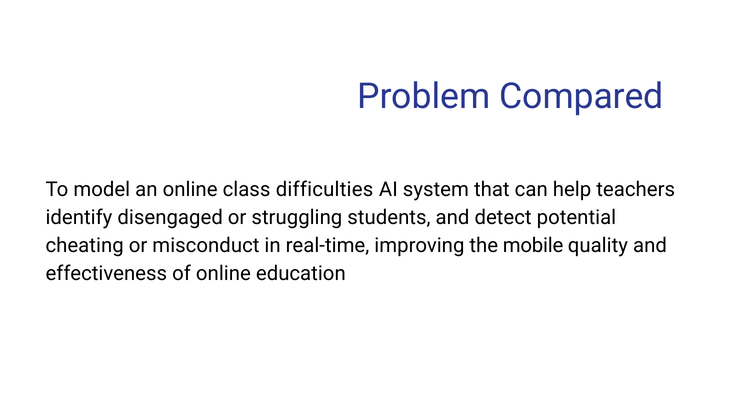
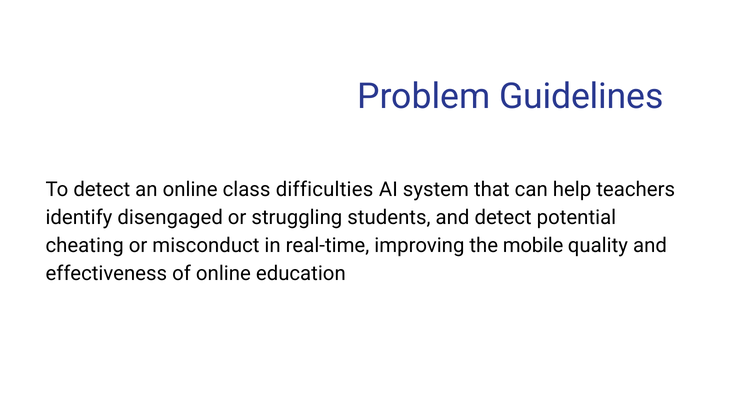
Compared: Compared -> Guidelines
To model: model -> detect
